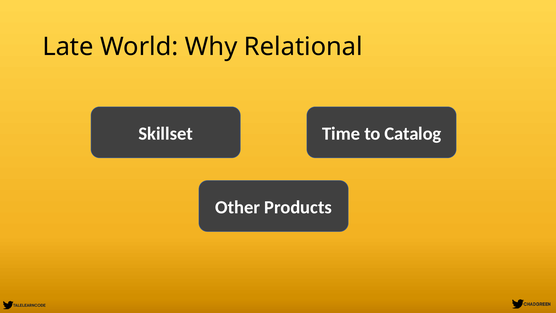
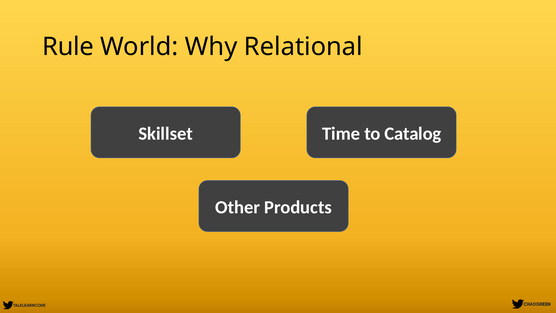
Late: Late -> Rule
